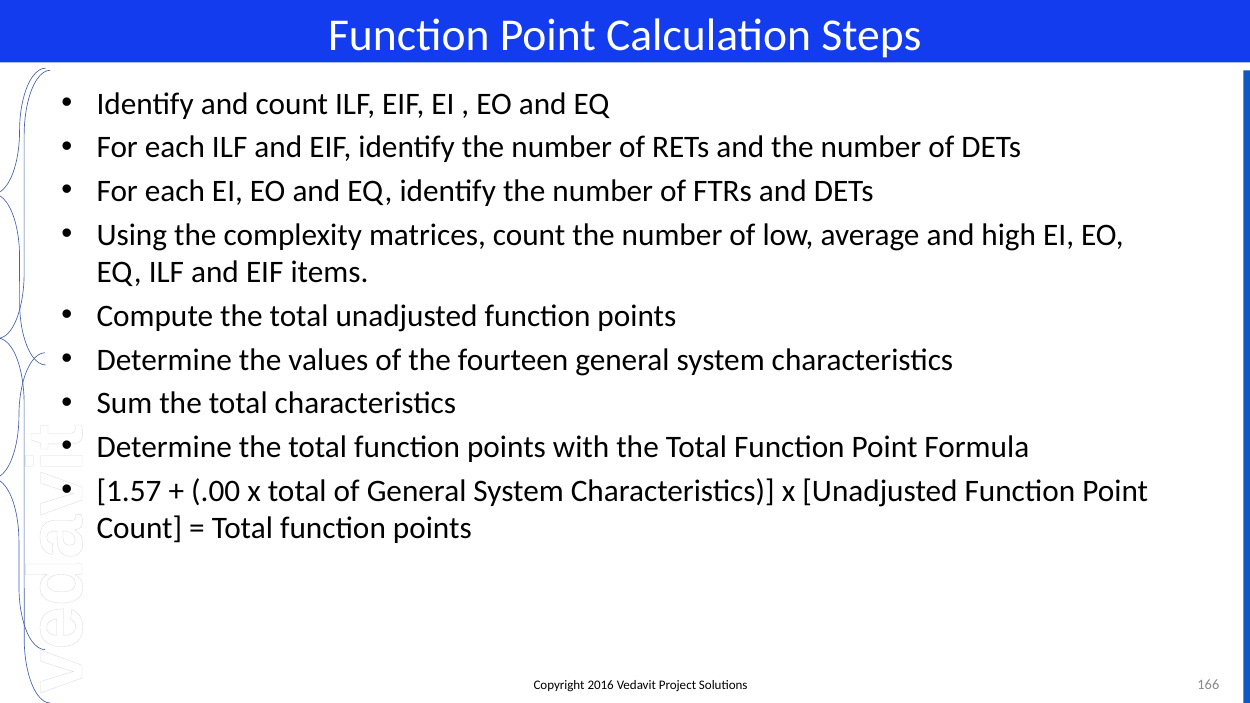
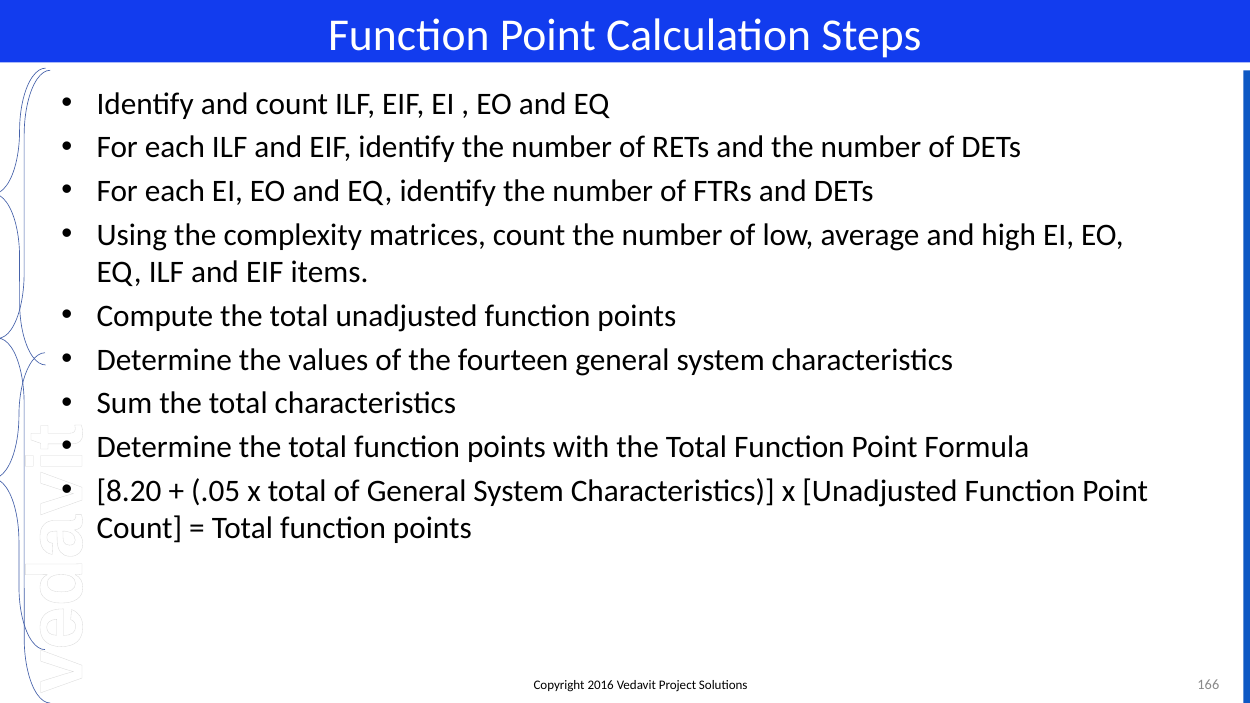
1.57: 1.57 -> 8.20
.00: .00 -> .05
